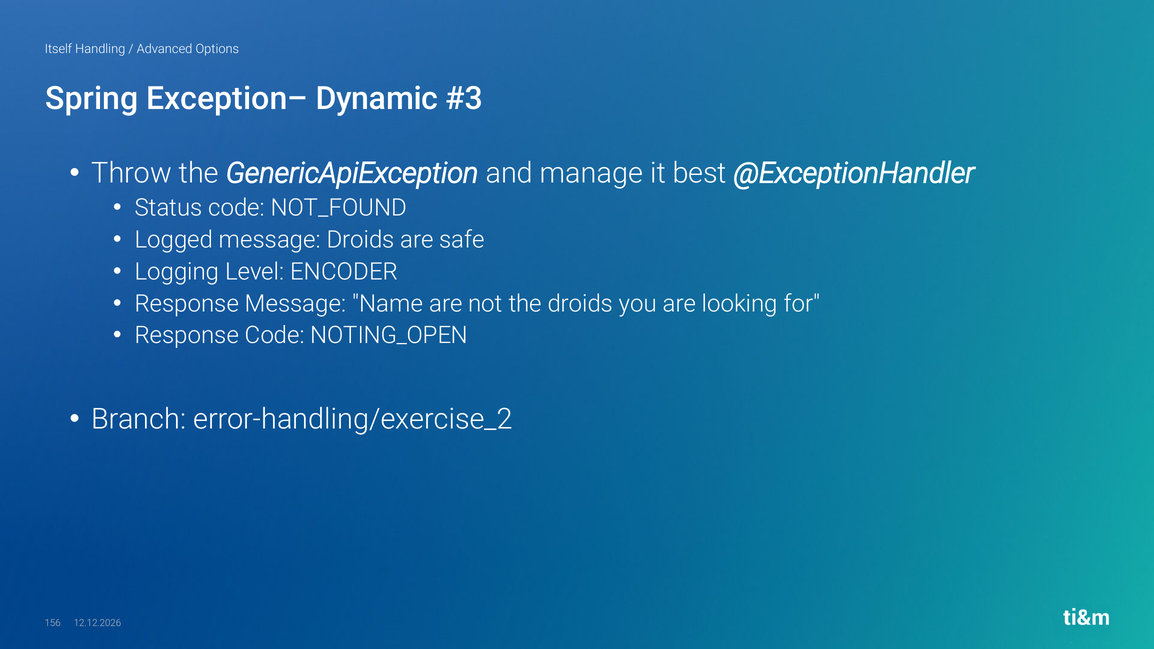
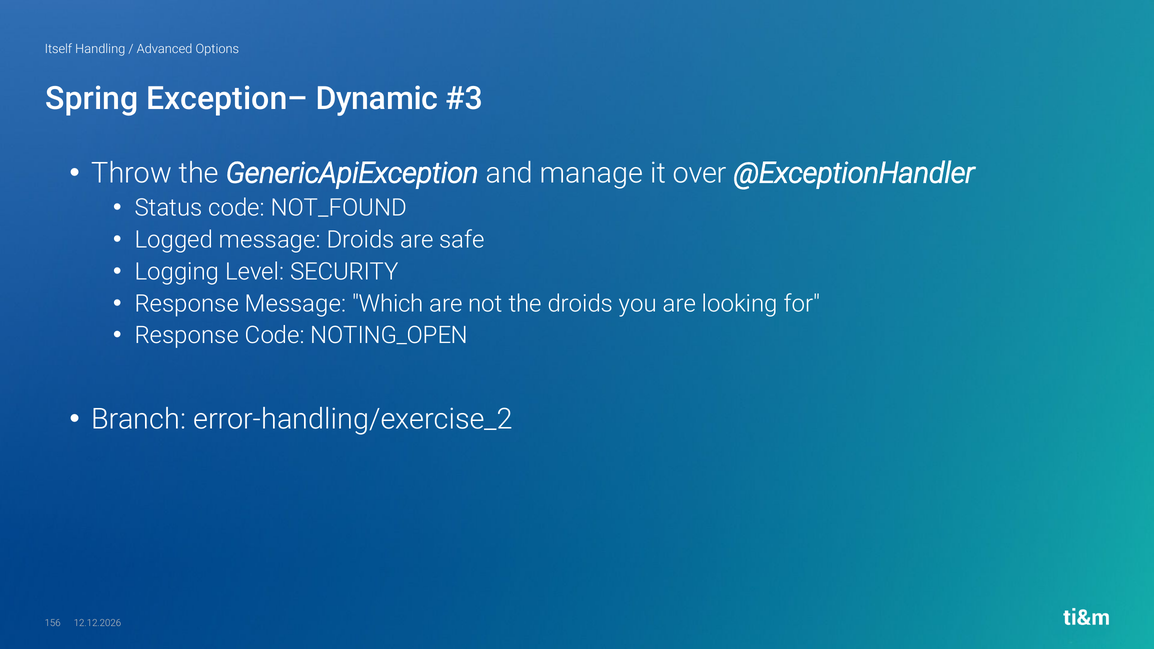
best: best -> over
ENCODER: ENCODER -> SECURITY
Name: Name -> Which
